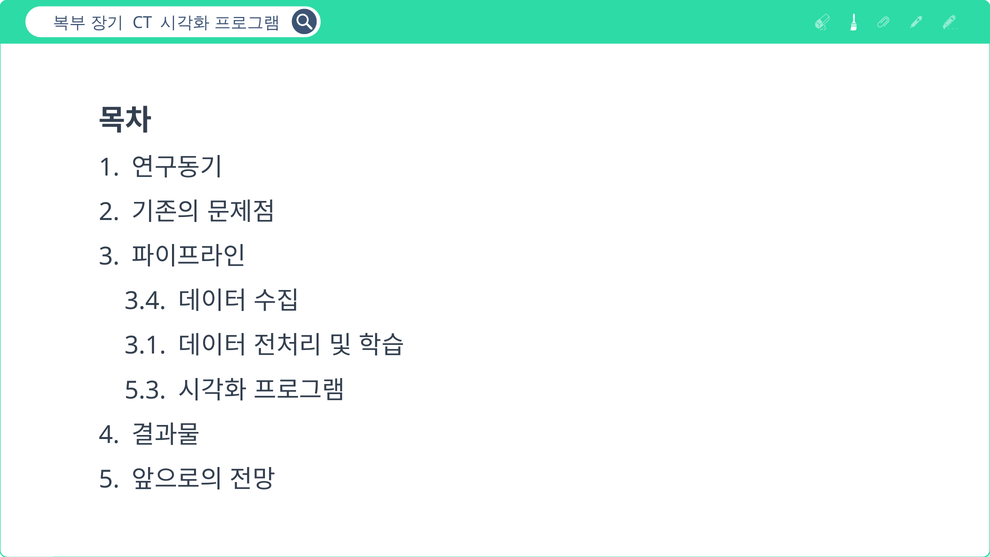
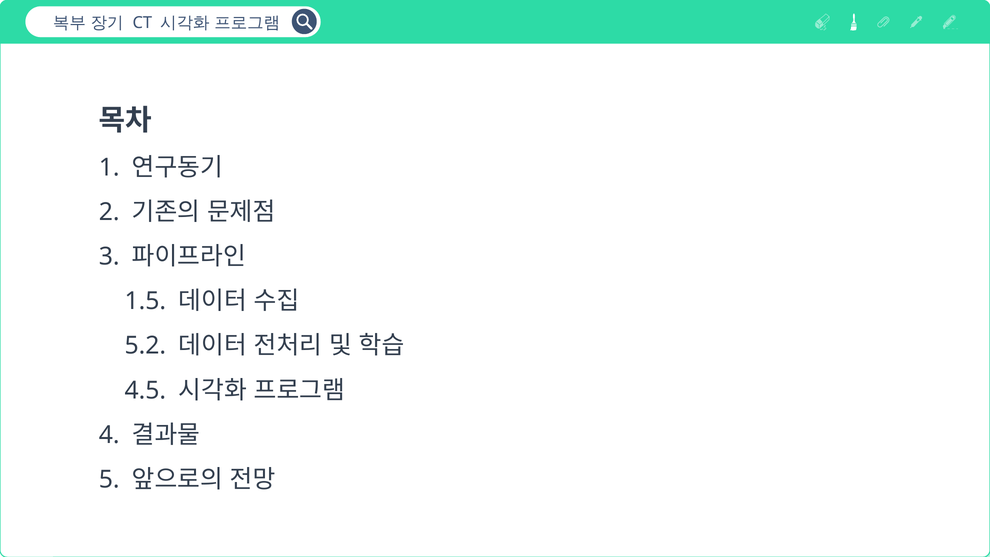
3.4: 3.4 -> 1.5
3.1: 3.1 -> 5.2
5.3: 5.3 -> 4.5
